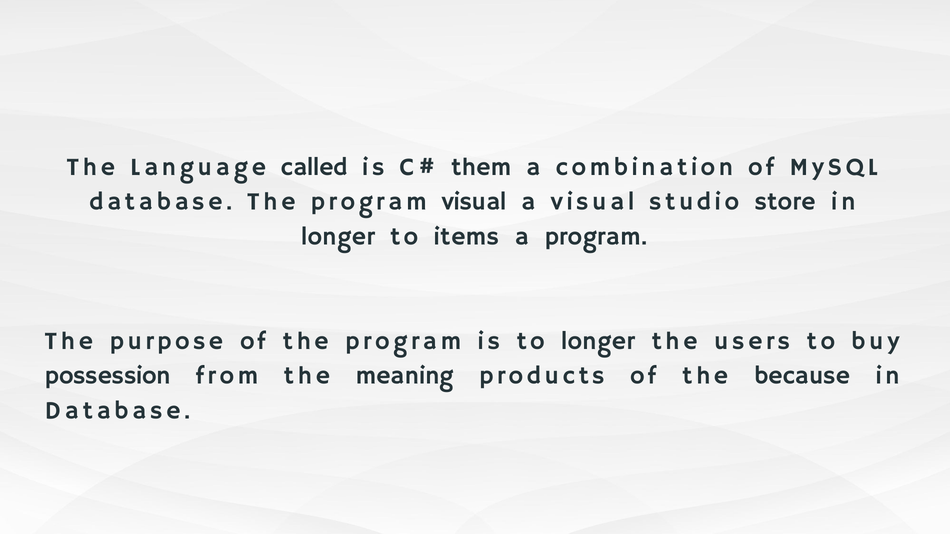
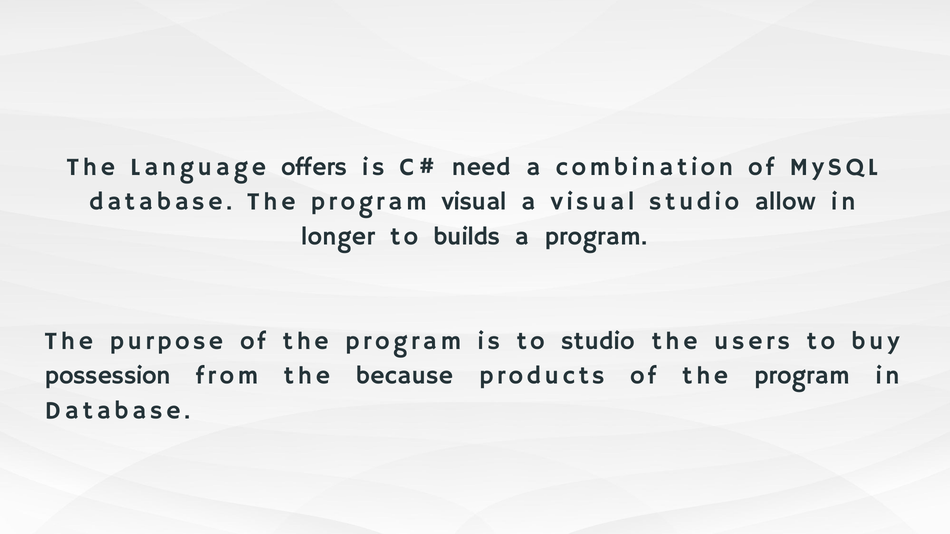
called: called -> offers
them: them -> need
store: store -> allow
items: items -> builds
to longer: longer -> studio
meaning: meaning -> because
products of the because: because -> program
